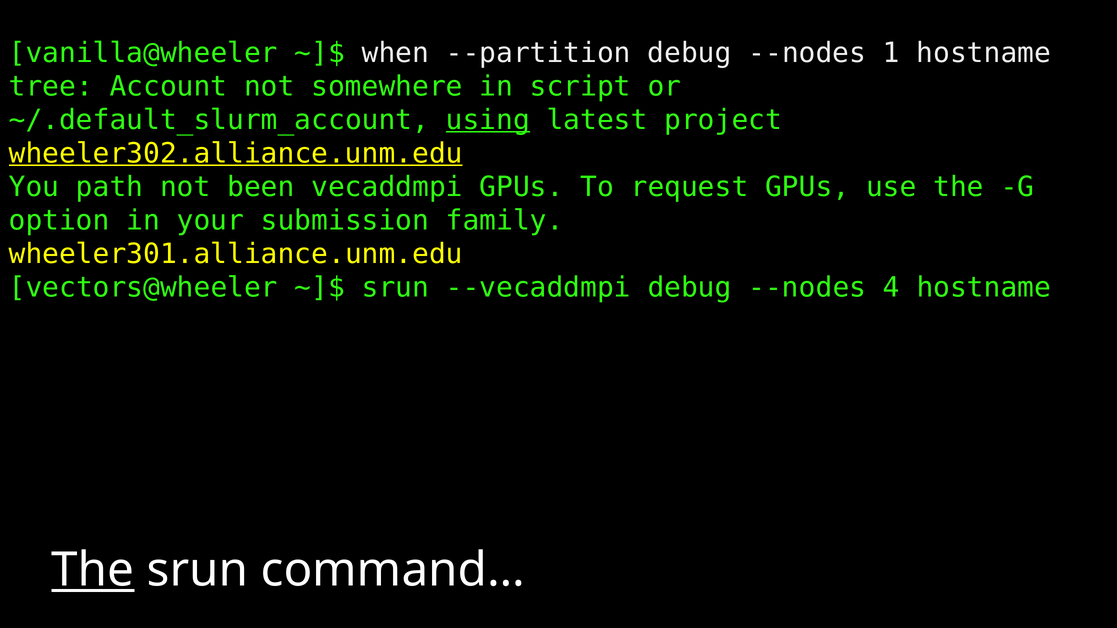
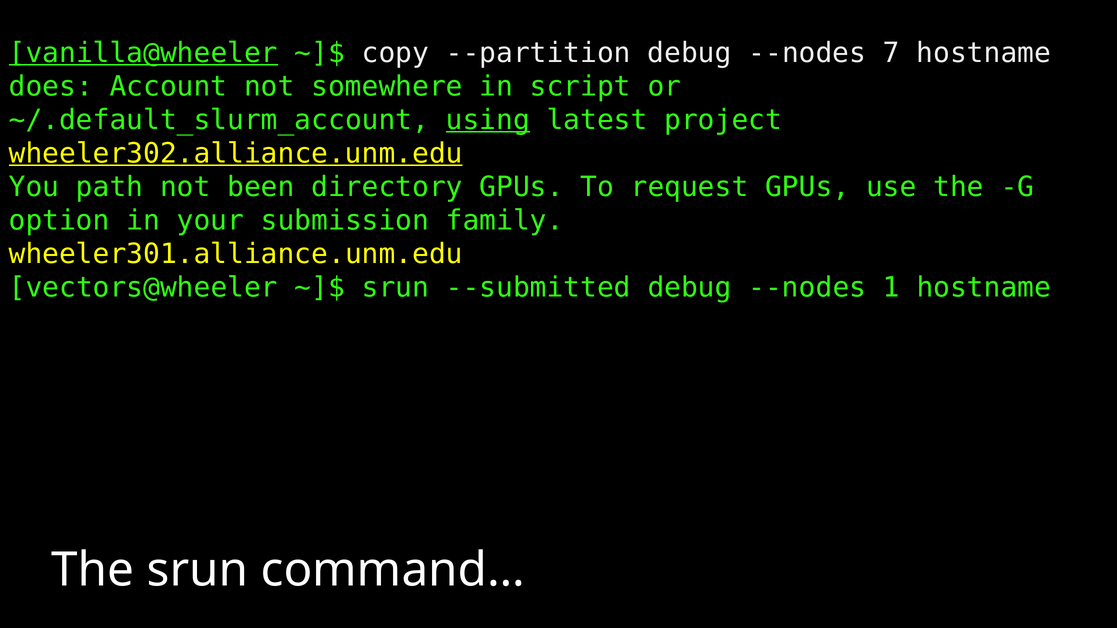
vanilla@wheeler underline: none -> present
when: when -> copy
1: 1 -> 7
tree: tree -> does
vecaddmpi: vecaddmpi -> directory
--vecaddmpi: --vecaddmpi -> --submitted
4: 4 -> 1
The at (93, 570) underline: present -> none
